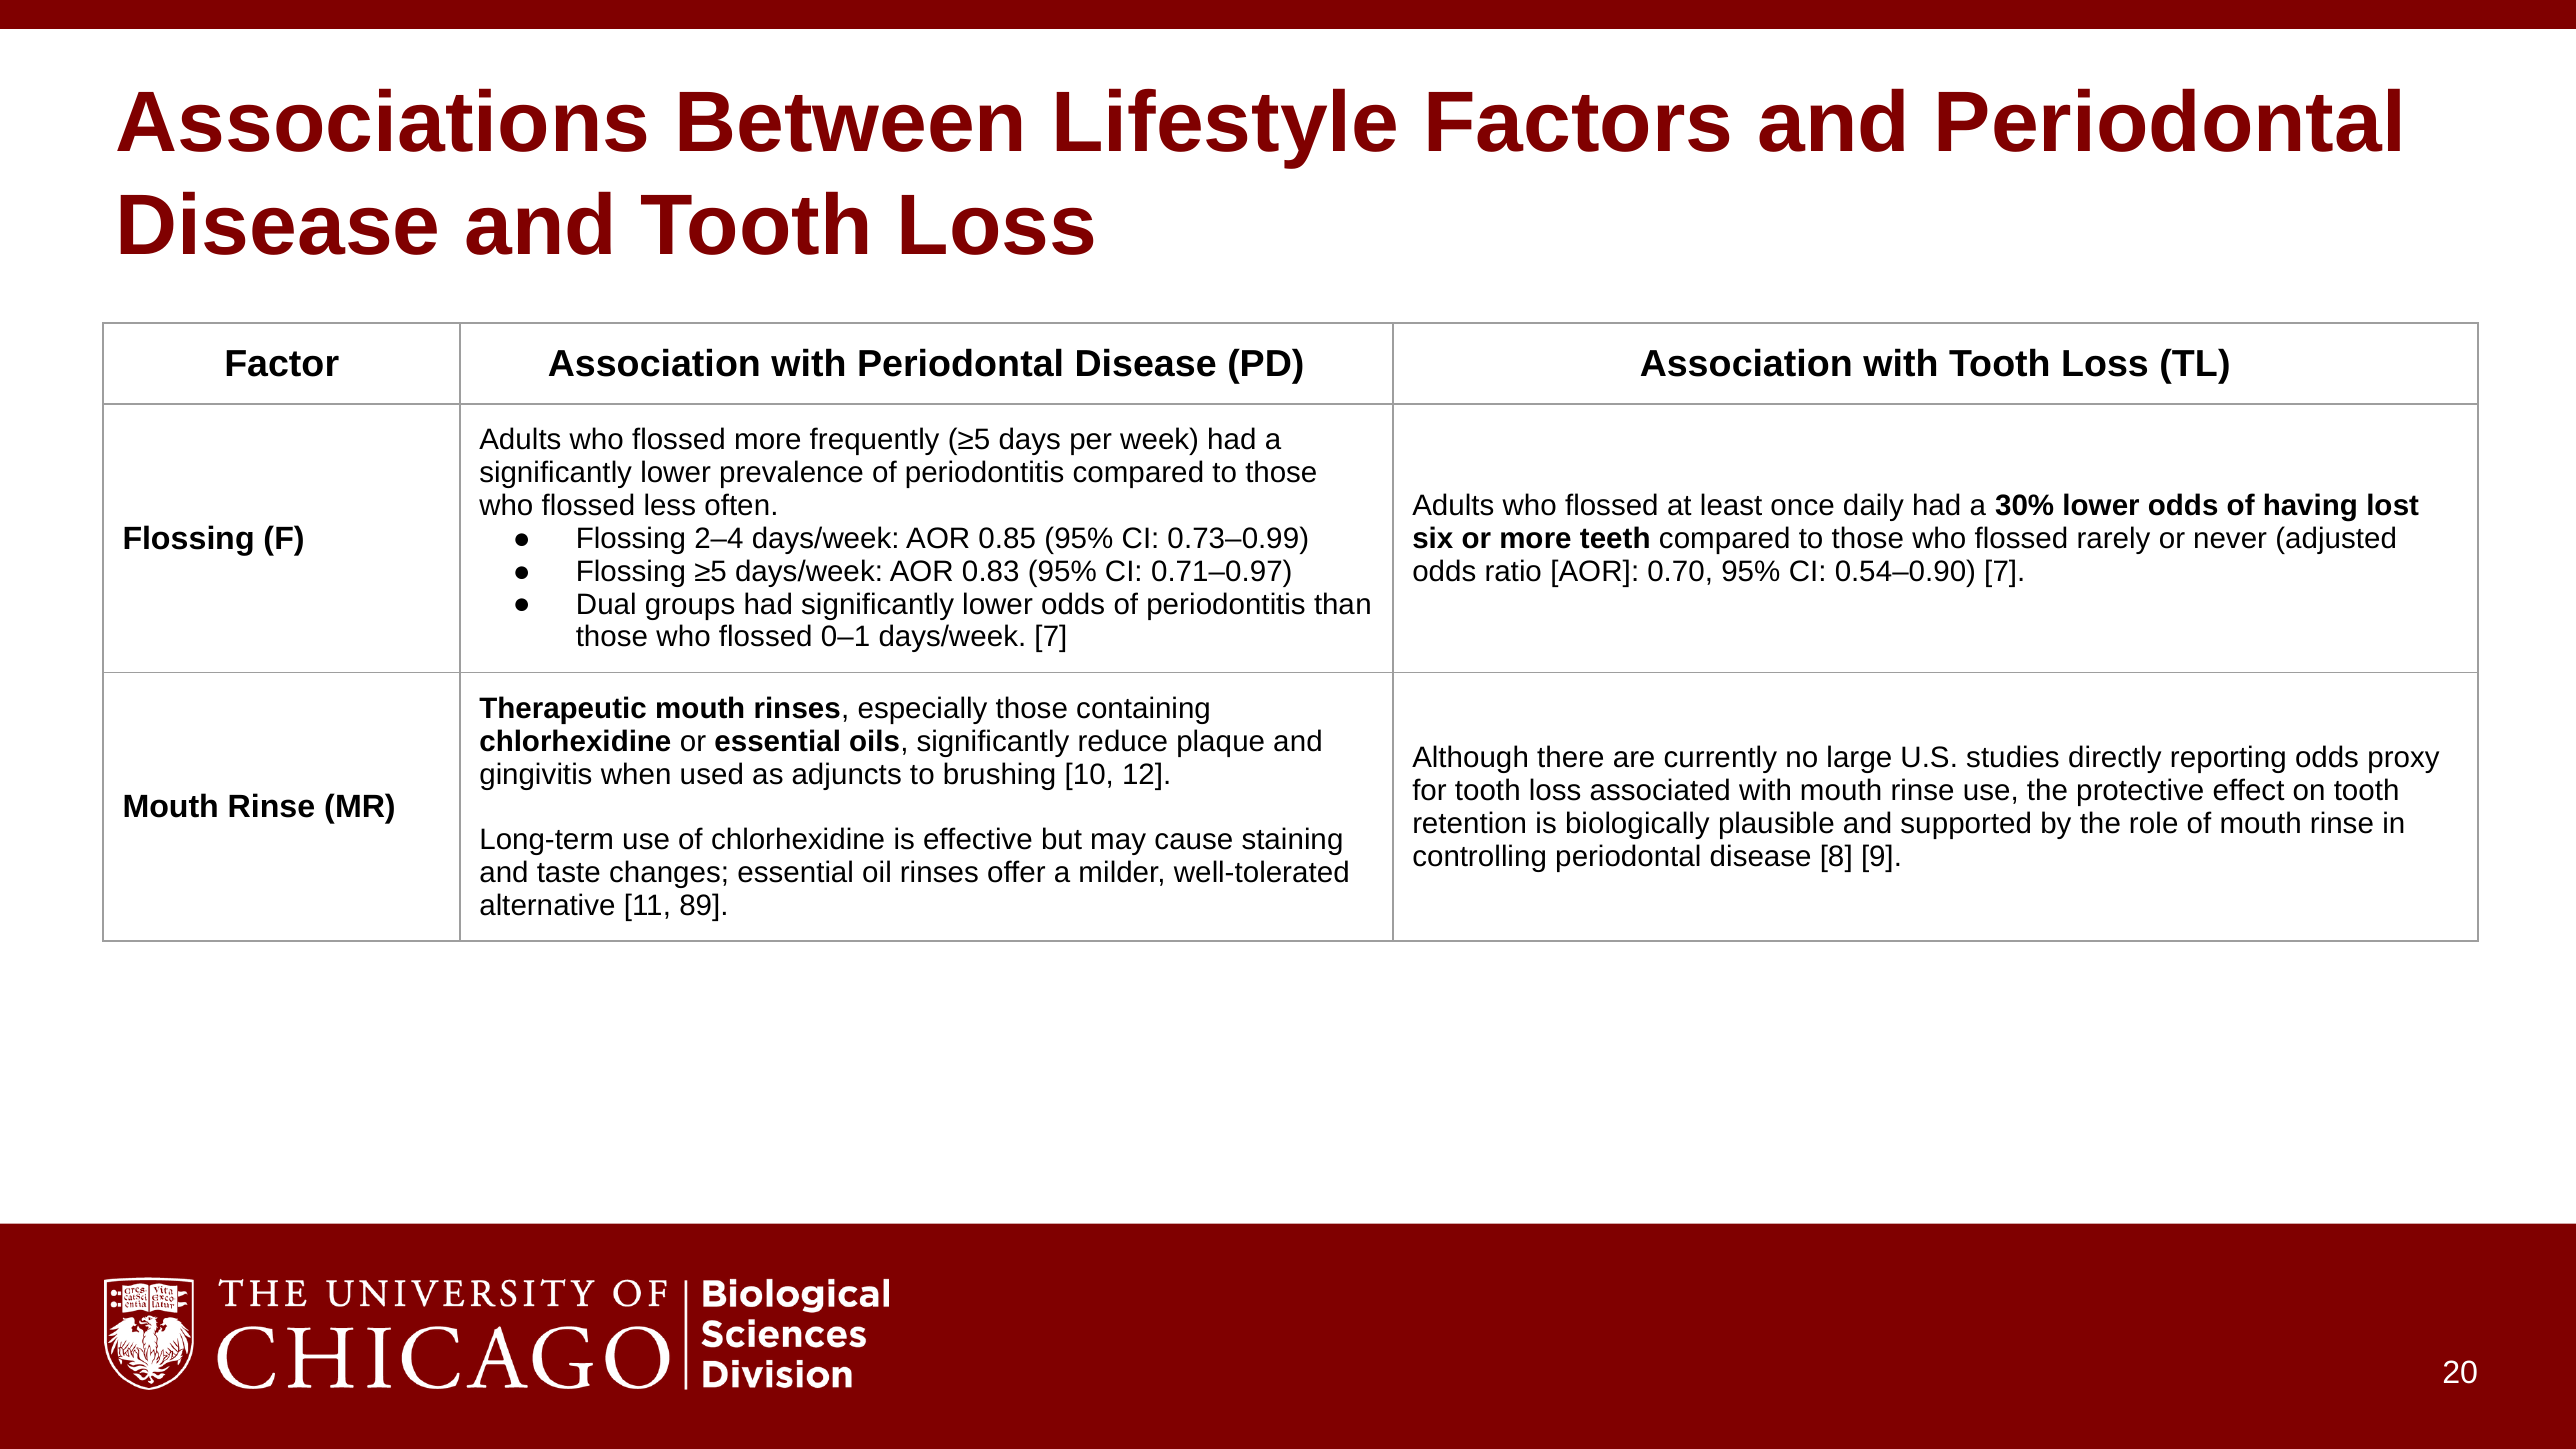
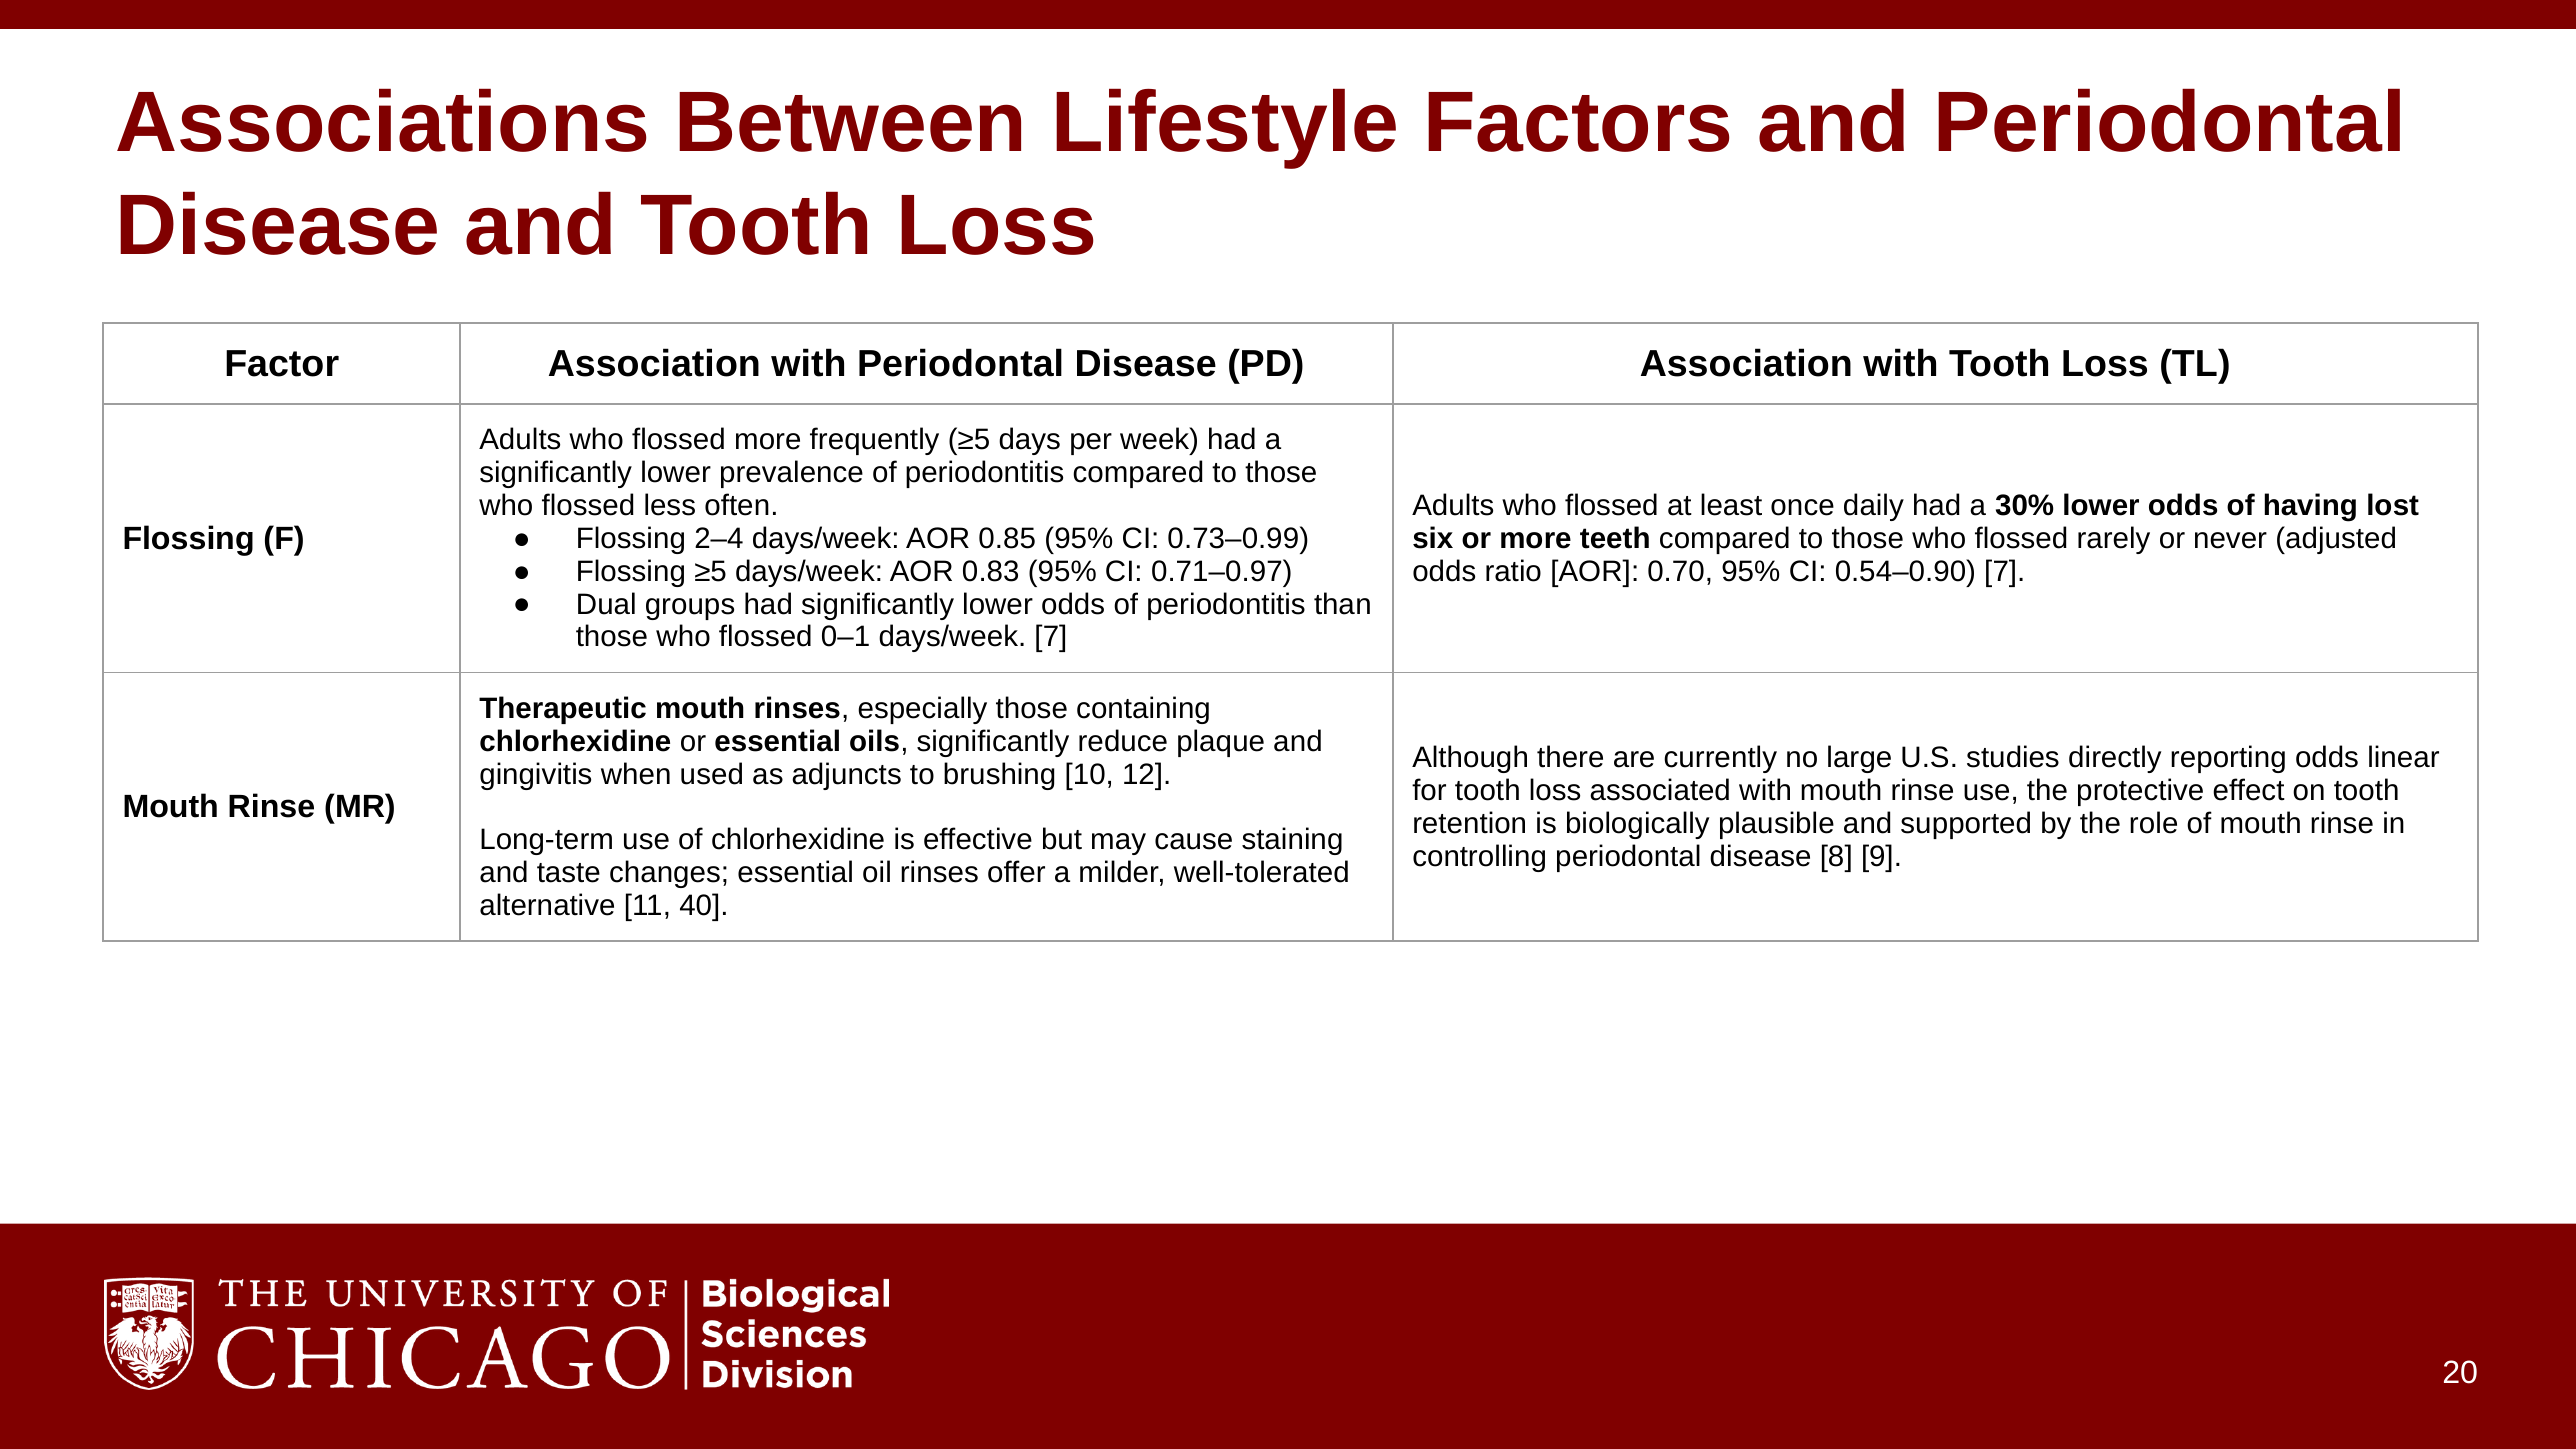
proxy: proxy -> linear
89: 89 -> 40
